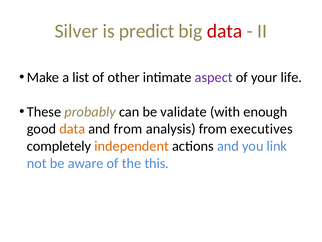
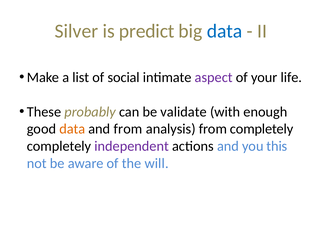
data at (225, 31) colour: red -> blue
other: other -> social
from executives: executives -> completely
independent colour: orange -> purple
link: link -> this
this: this -> will
